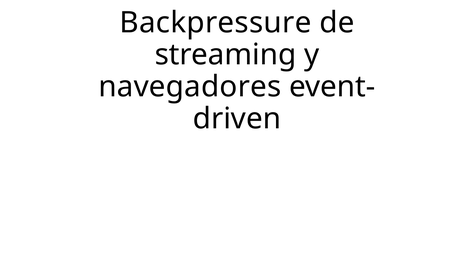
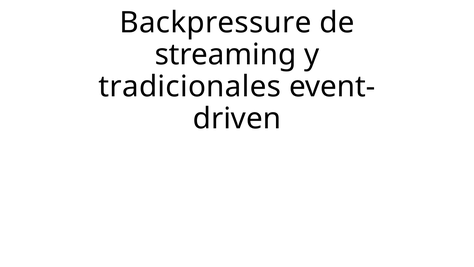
navegadores: navegadores -> tradicionales
